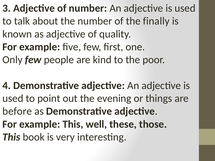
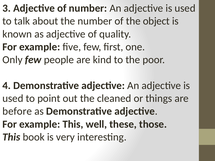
finally: finally -> object
evening: evening -> cleaned
